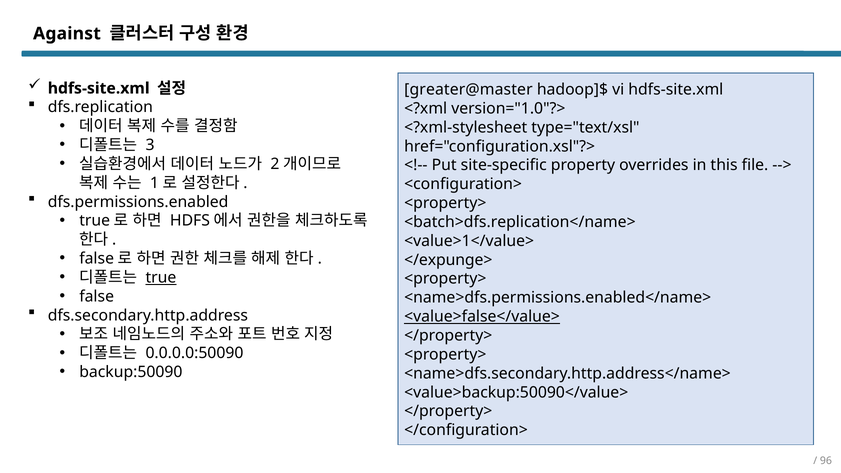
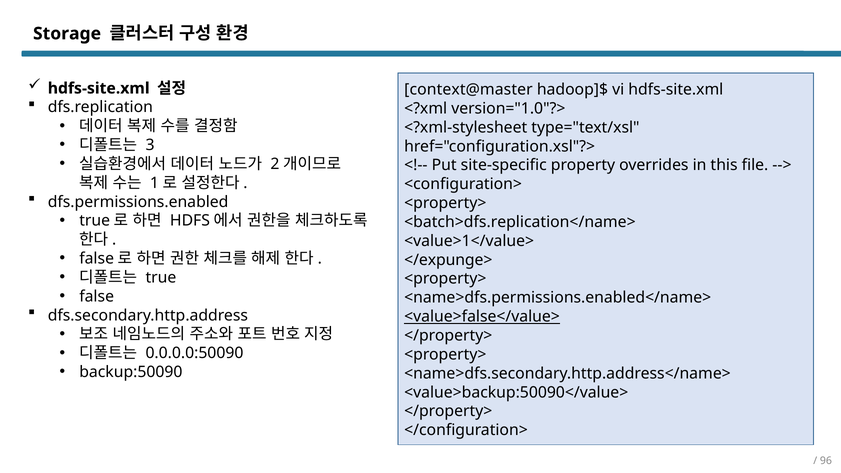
Against: Against -> Storage
greater@master: greater@master -> context@master
true underline: present -> none
